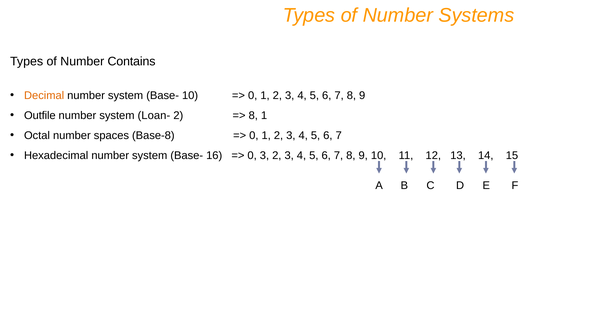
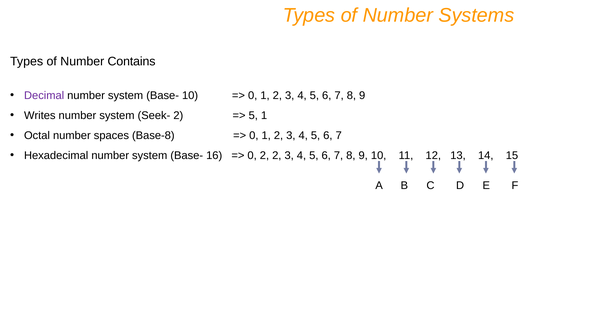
Decimal colour: orange -> purple
Outfile: Outfile -> Writes
Loan-: Loan- -> Seek-
8 at (253, 116): 8 -> 5
0 3: 3 -> 2
